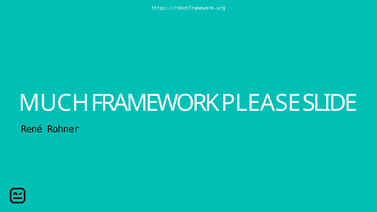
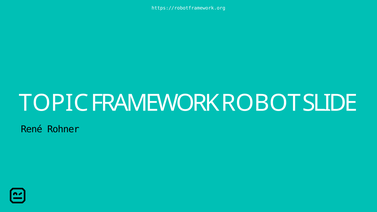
MUCH: MUCH -> TOPIC
PLEASE: PLEASE -> ROBOT
